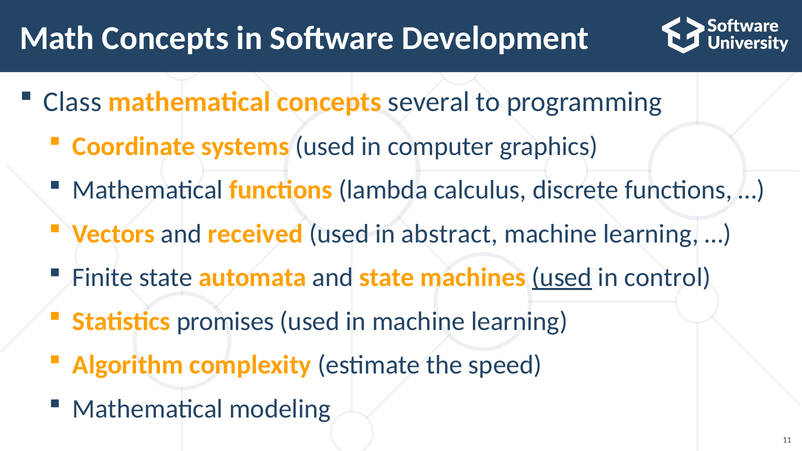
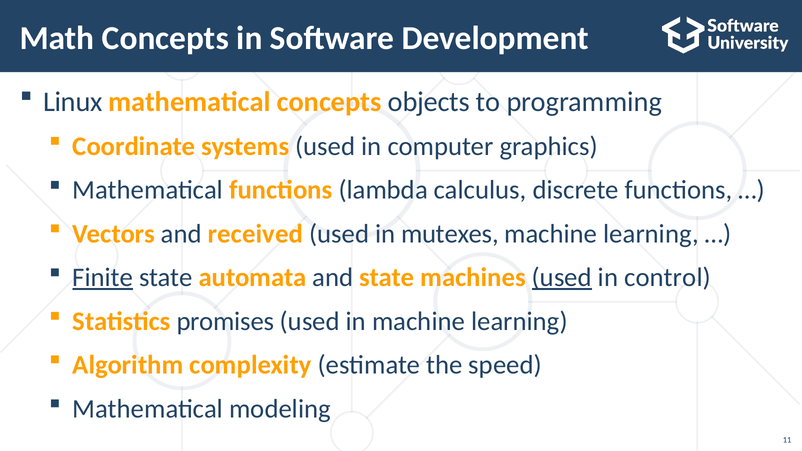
Class: Class -> Linux
several: several -> objects
abstract: abstract -> mutexes
Finite underline: none -> present
